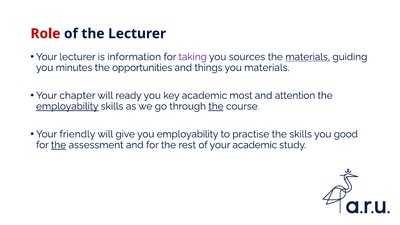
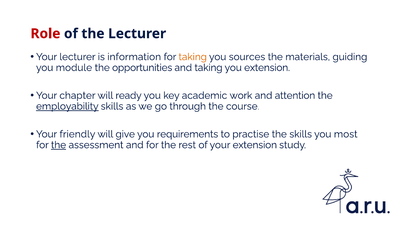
taking at (193, 57) colour: purple -> orange
materials at (308, 57) underline: present -> none
minutes: minutes -> module
and things: things -> taking
you materials: materials -> extension
most: most -> work
the at (216, 106) underline: present -> none
you employability: employability -> requirements
good: good -> most
your academic: academic -> extension
